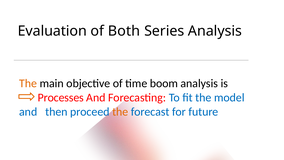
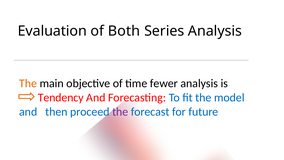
boom: boom -> fewer
Processes: Processes -> Tendency
the at (120, 112) colour: orange -> purple
